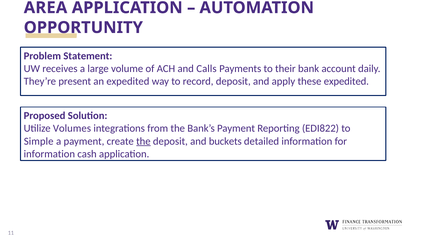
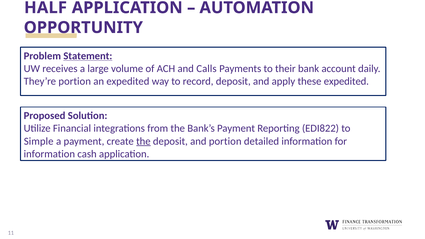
AREA: AREA -> HALF
Statement underline: none -> present
They’re present: present -> portion
Volumes: Volumes -> Financial
and buckets: buckets -> portion
